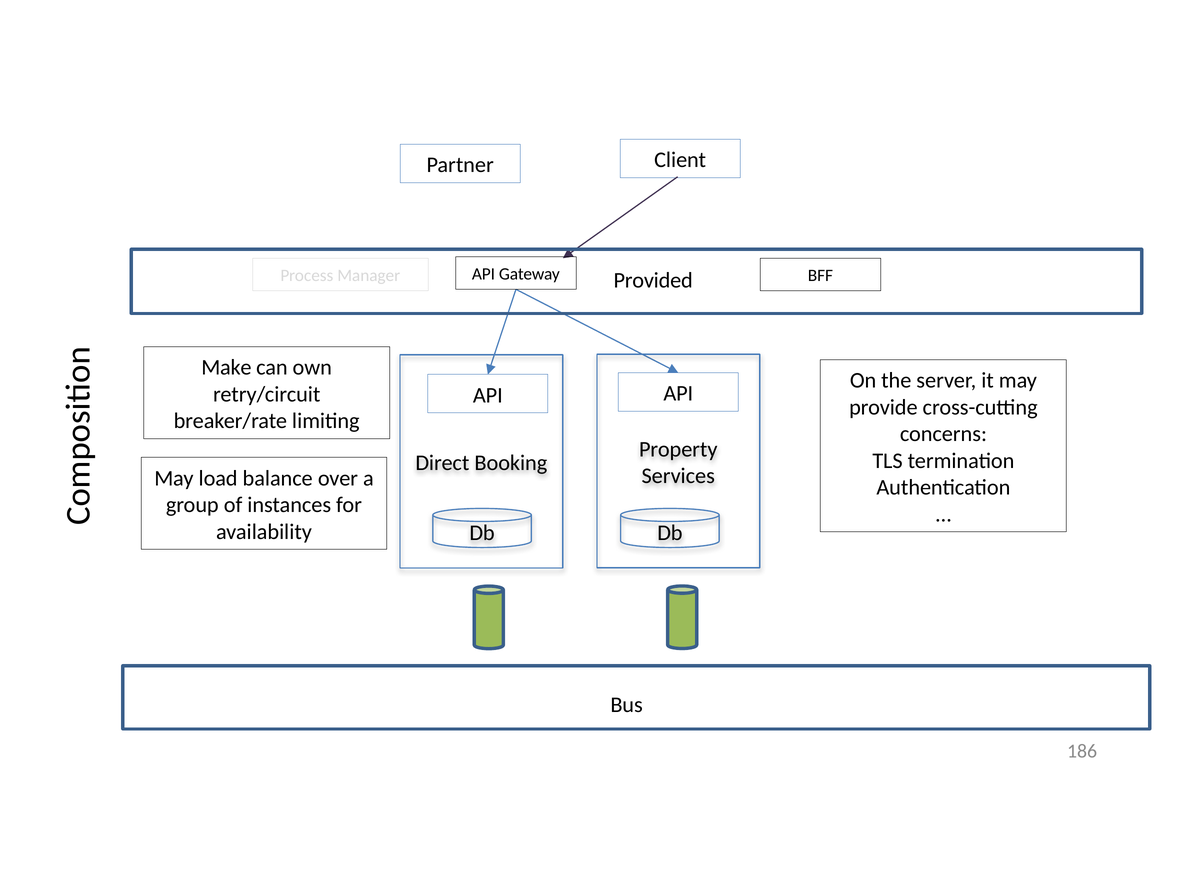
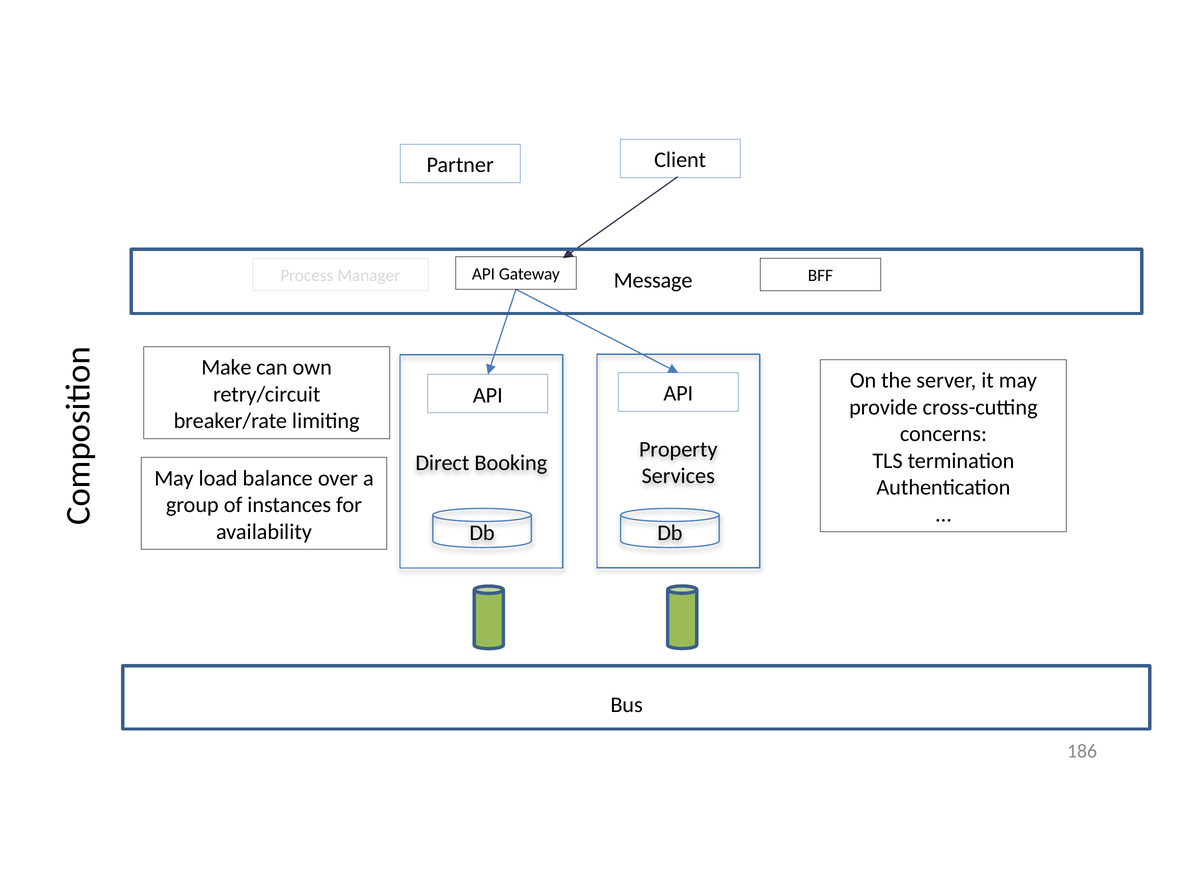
Provided: Provided -> Message
